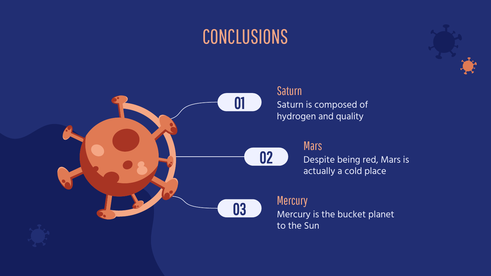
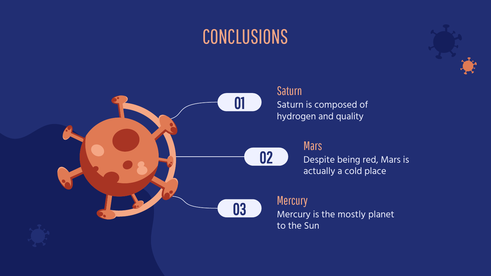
bucket: bucket -> mostly
